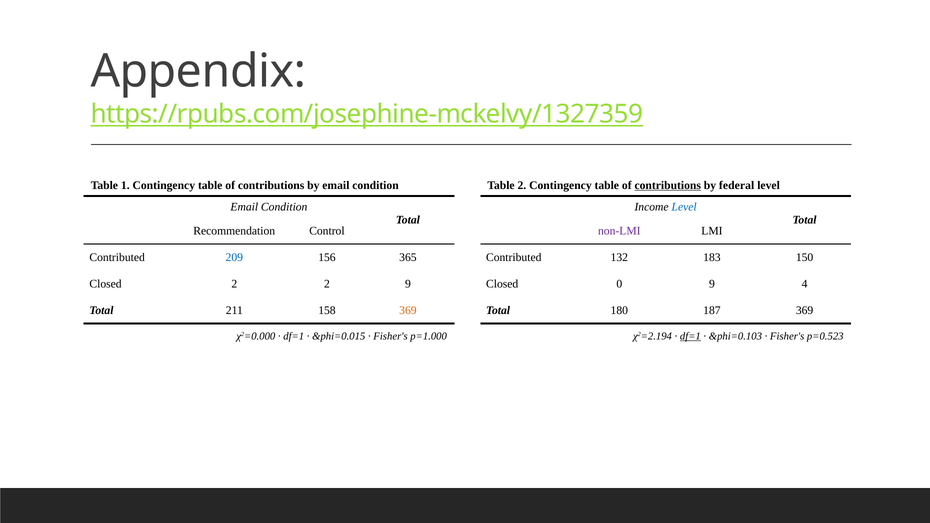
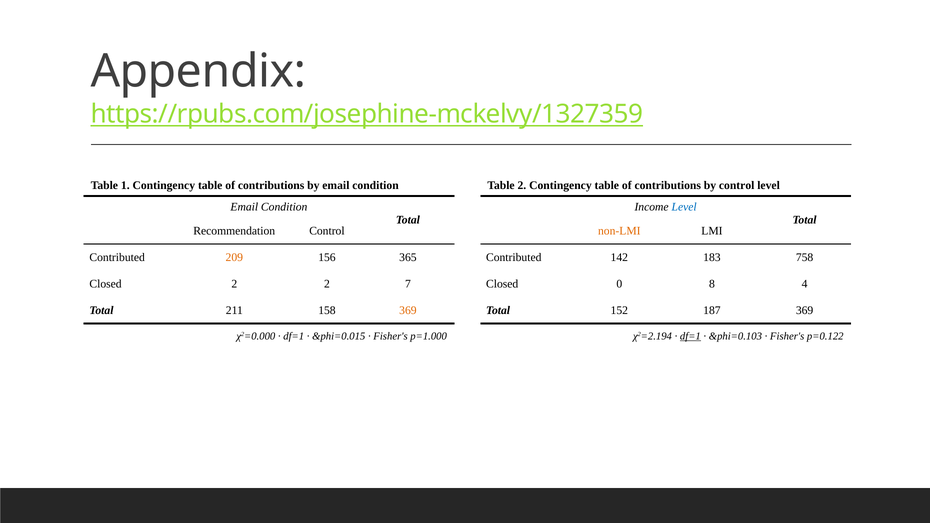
contributions at (668, 185) underline: present -> none
by federal: federal -> control
non-LMI colour: purple -> orange
209 colour: blue -> orange
132: 132 -> 142
150: 150 -> 758
2 9: 9 -> 7
0 9: 9 -> 8
180: 180 -> 152
p=0.523: p=0.523 -> p=0.122
